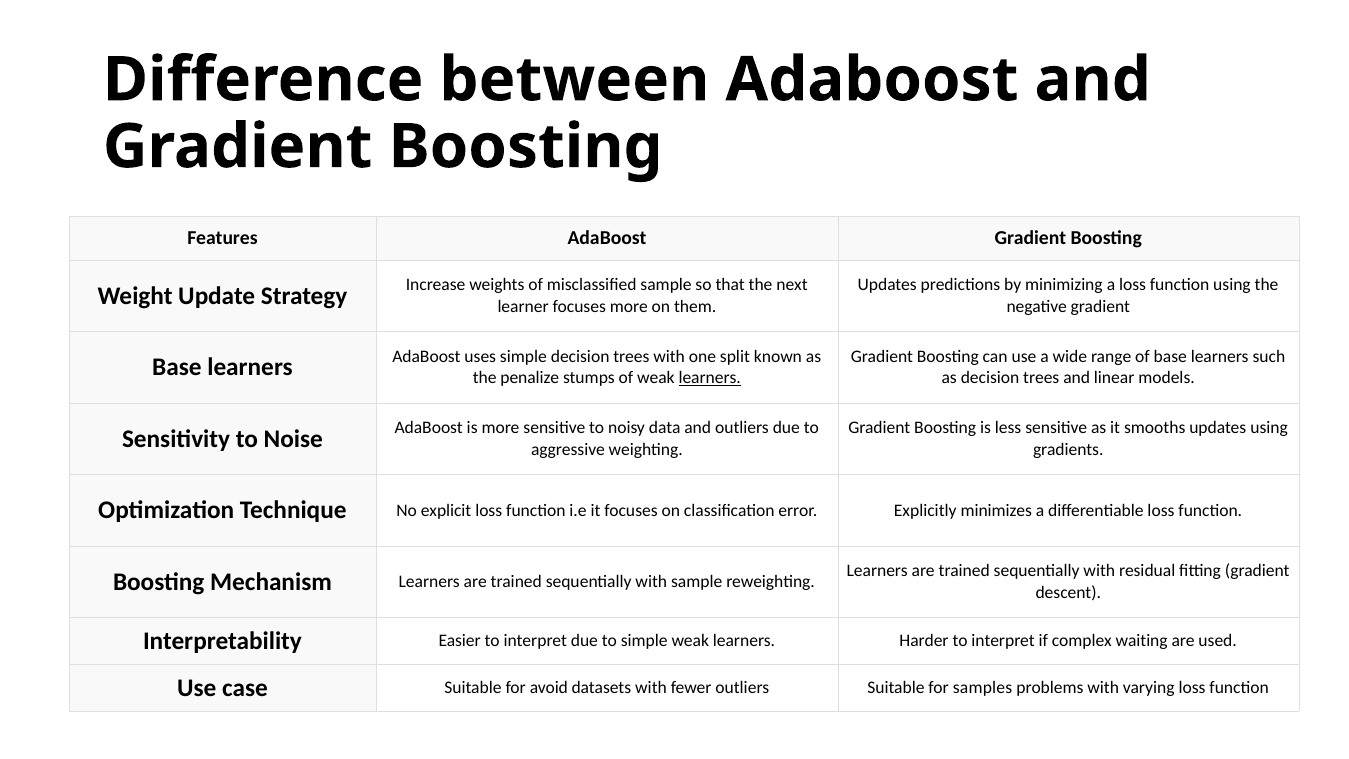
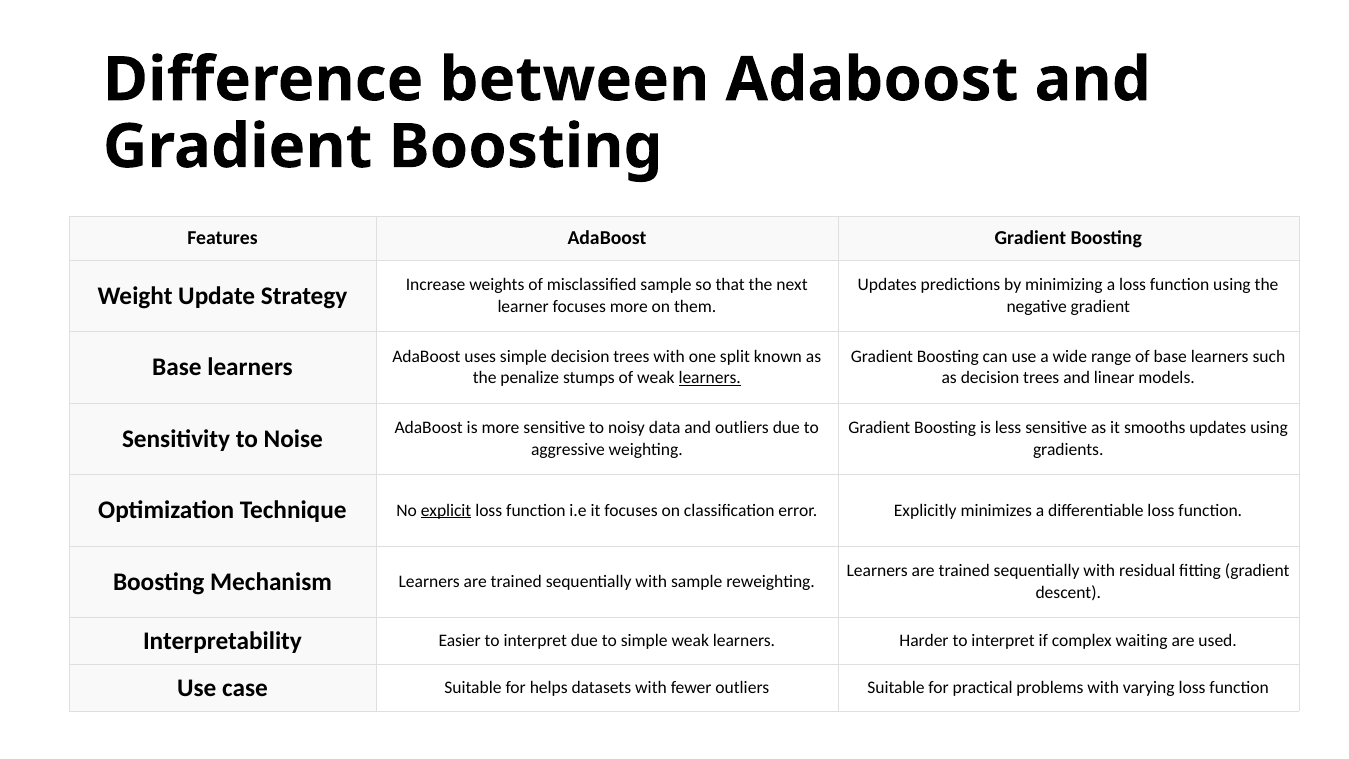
explicit underline: none -> present
avoid: avoid -> helps
samples: samples -> practical
